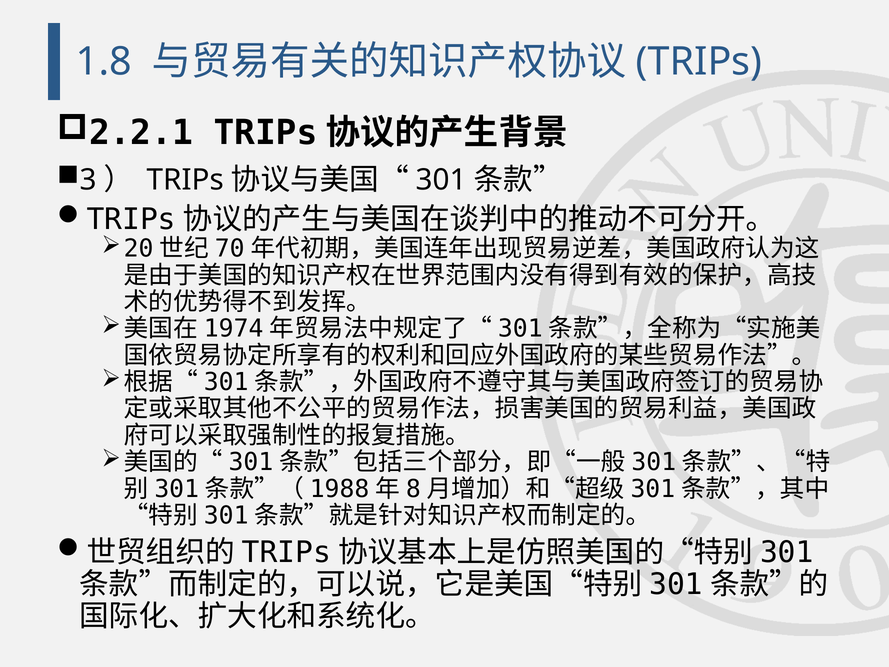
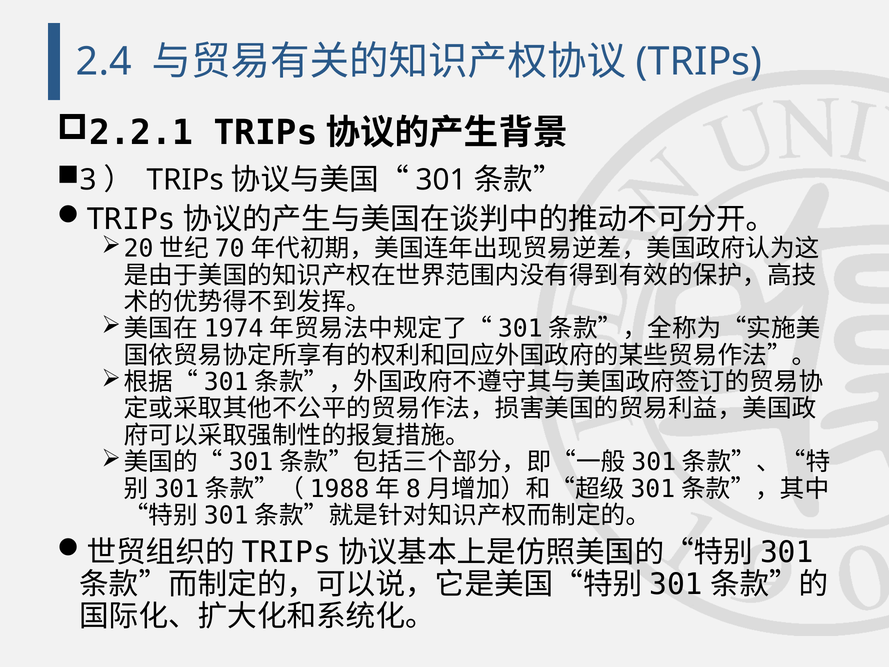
1.8: 1.8 -> 2.4
